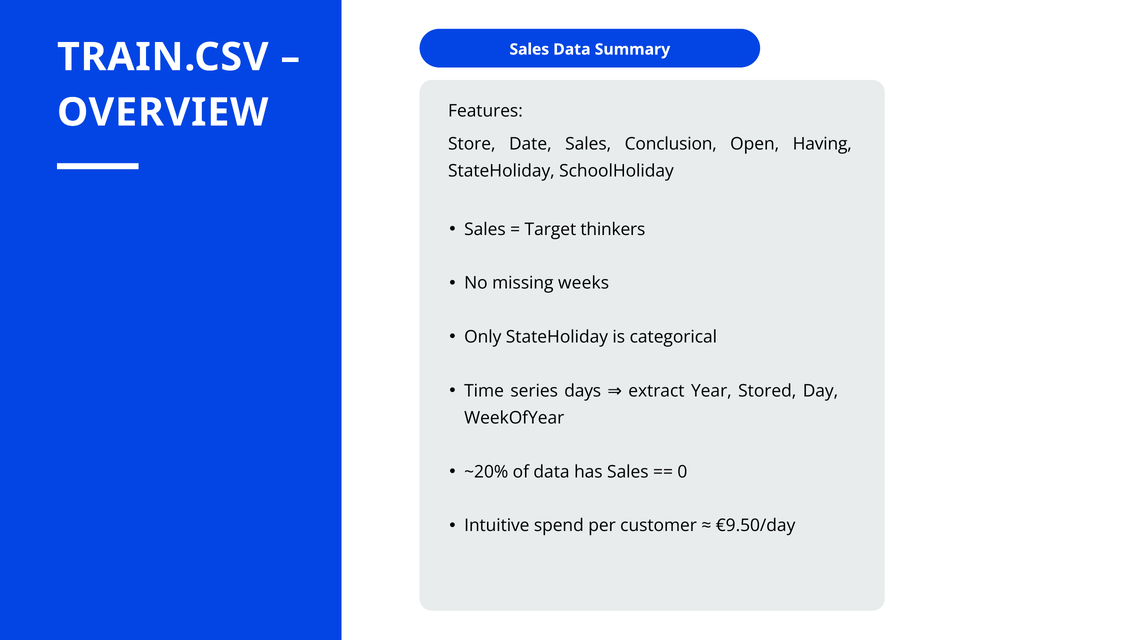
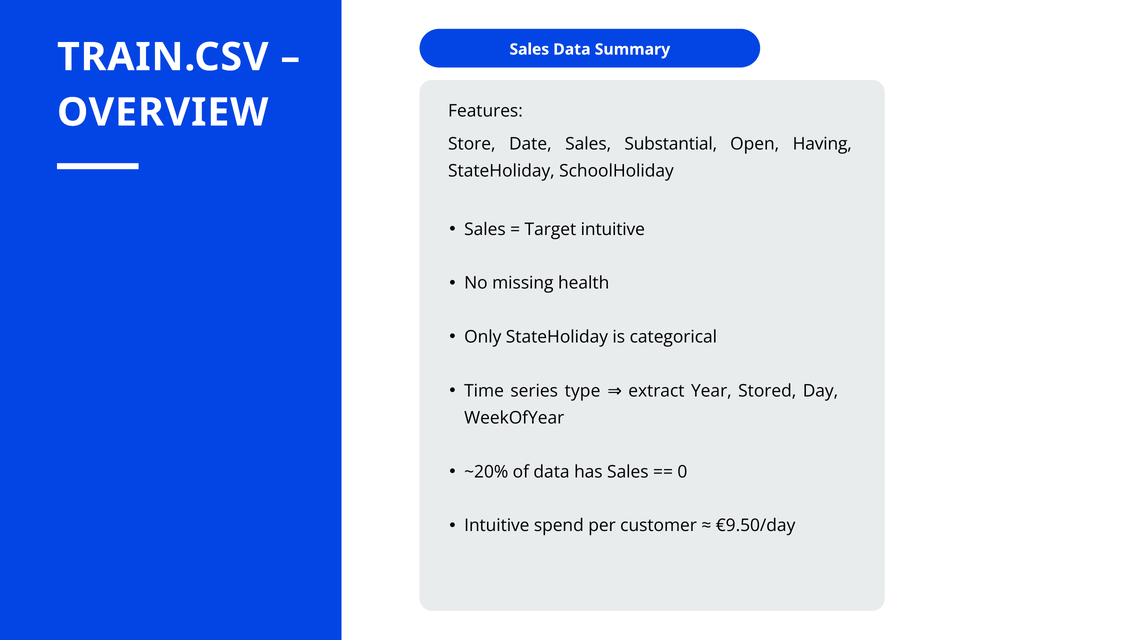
Conclusion: Conclusion -> Substantial
Target thinkers: thinkers -> intuitive
weeks: weeks -> health
days: days -> type
